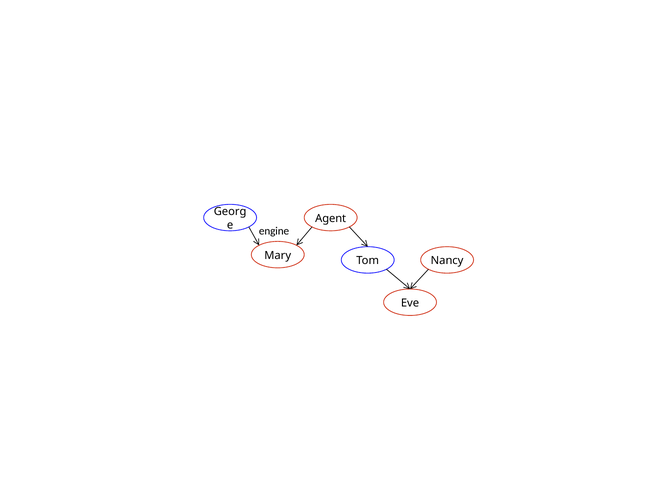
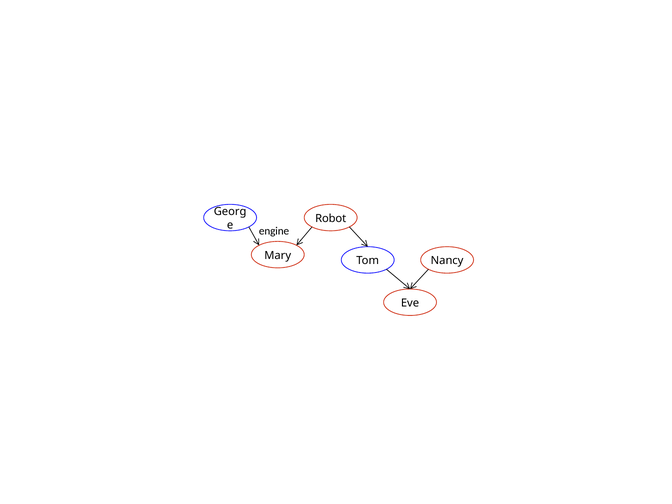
Agent: Agent -> Robot
